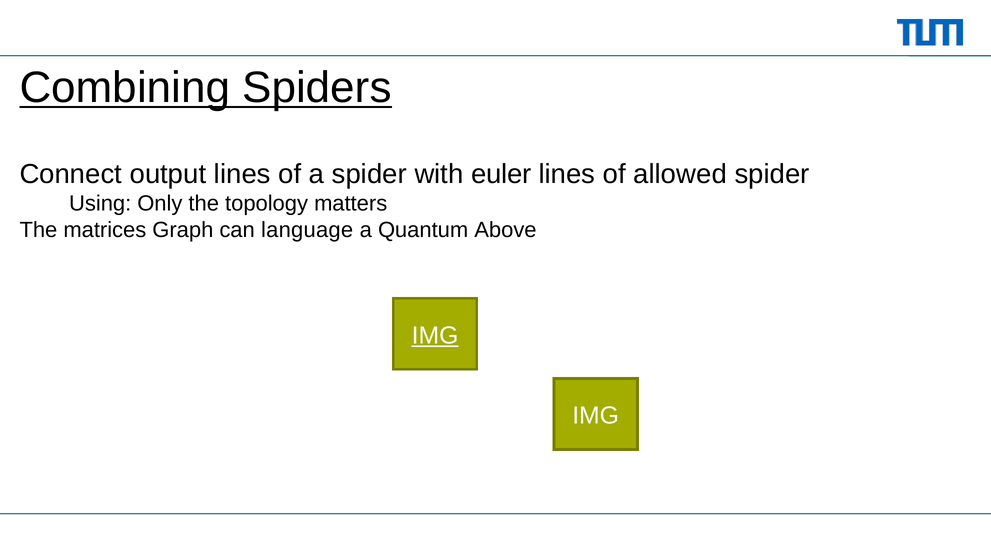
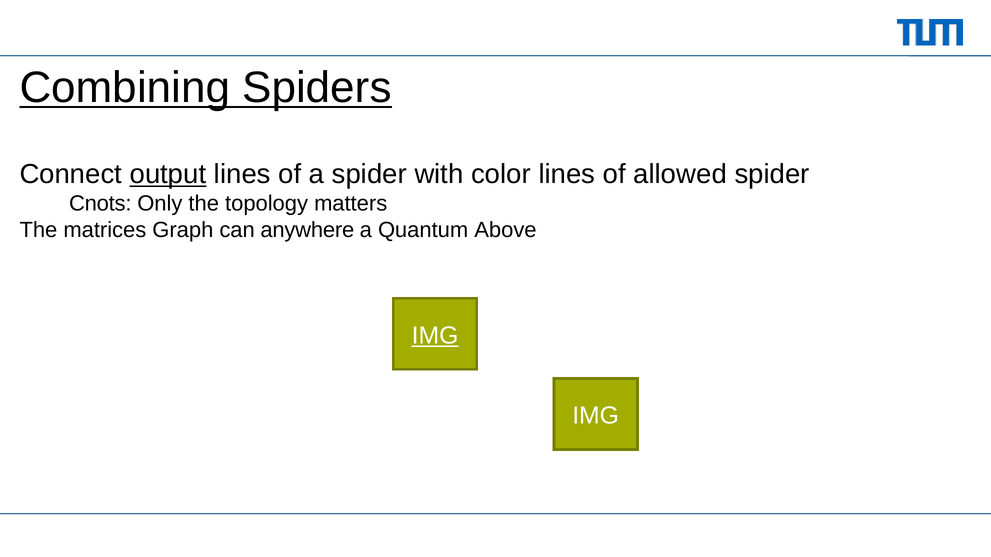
output underline: none -> present
euler: euler -> color
Using: Using -> Cnots
language: language -> anywhere
